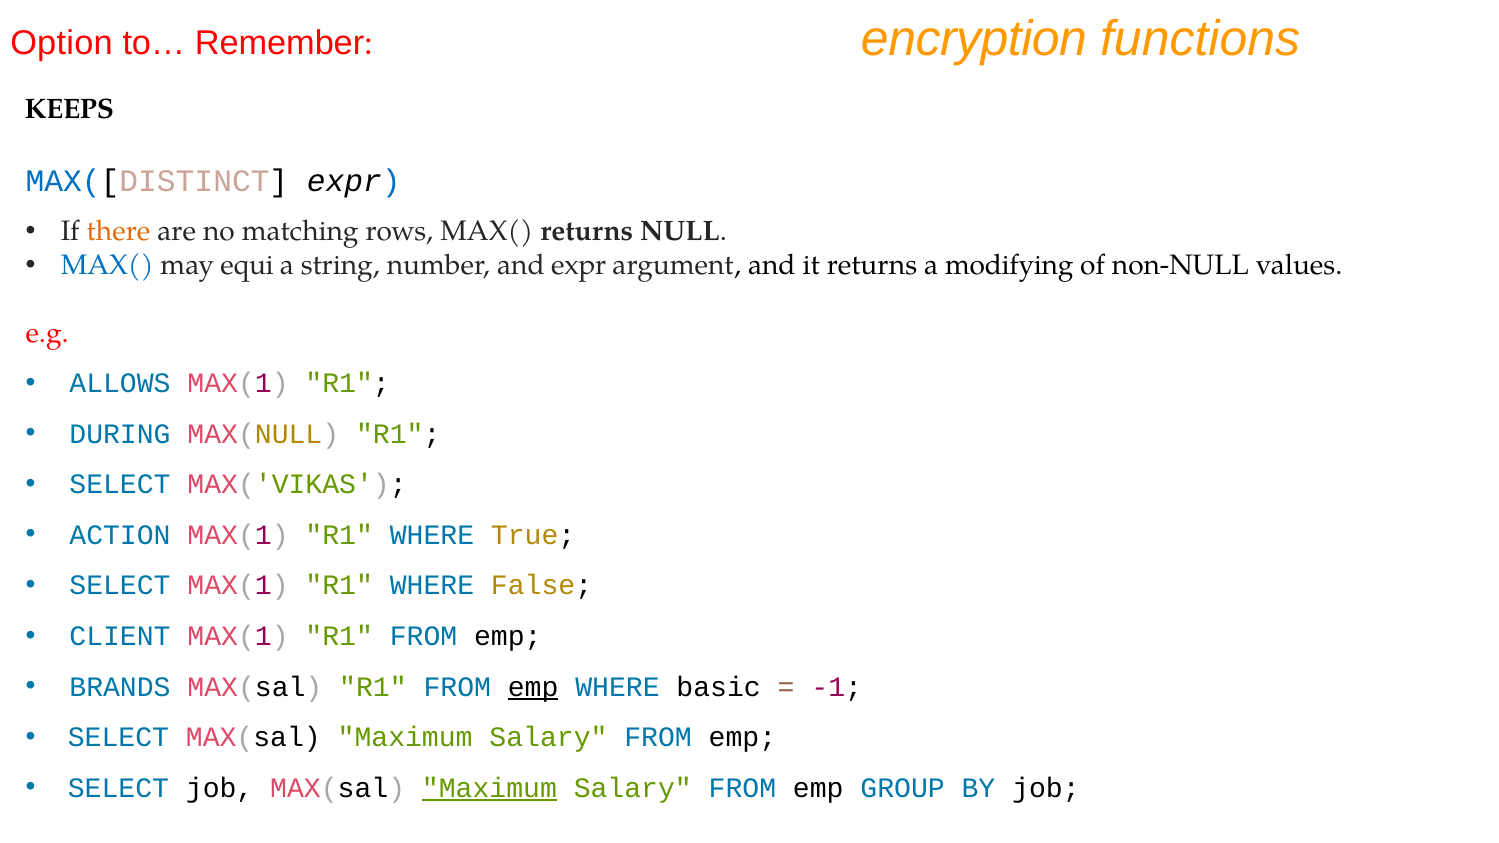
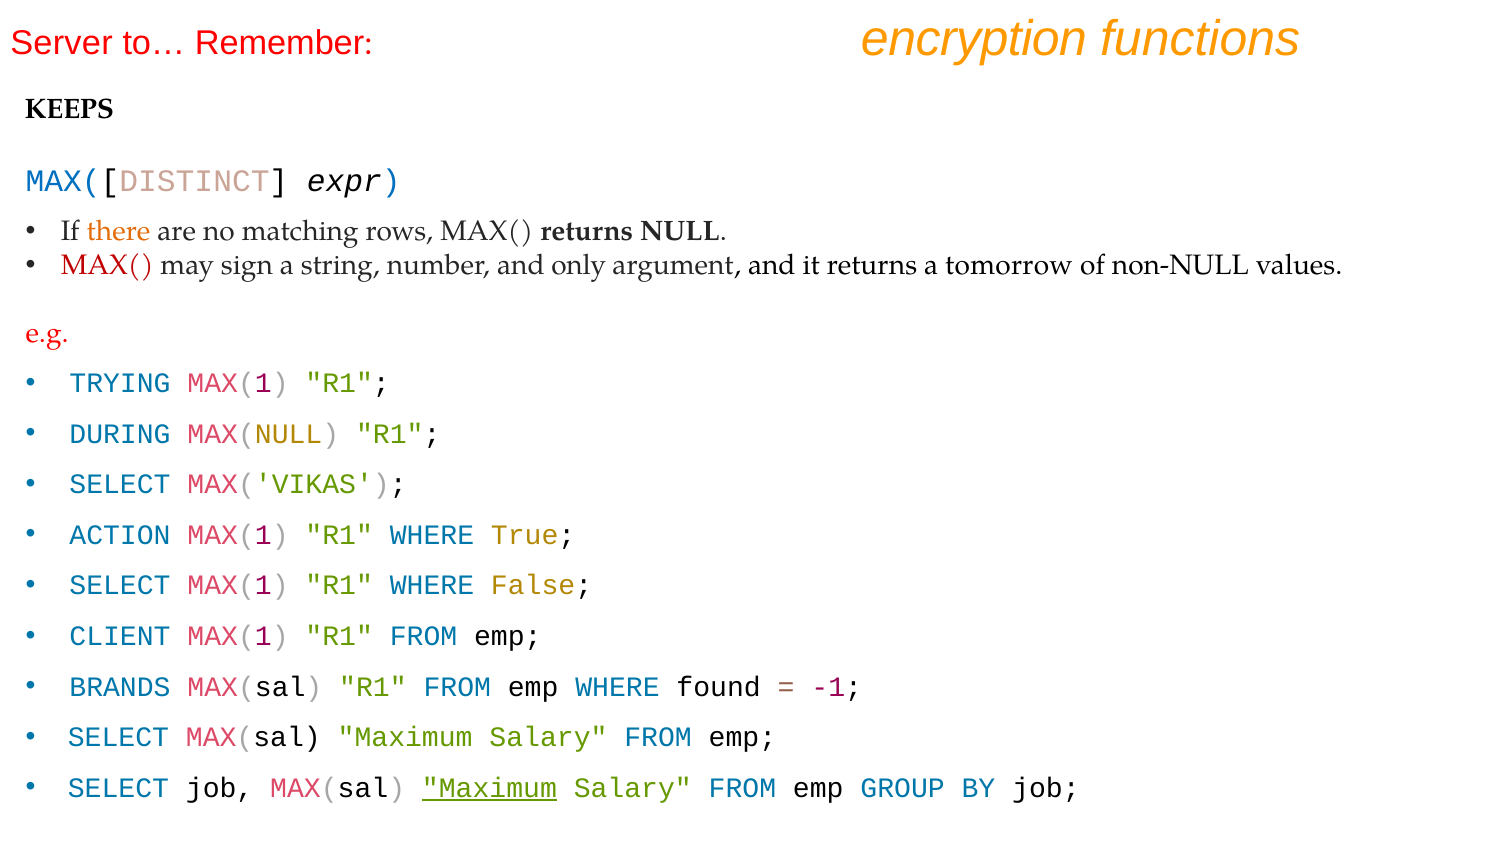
Option: Option -> Server
MAX( at (107, 265) colour: blue -> red
equi: equi -> sign
and expr: expr -> only
modifying: modifying -> tomorrow
ALLOWS: ALLOWS -> TRYING
emp at (533, 687) underline: present -> none
basic: basic -> found
